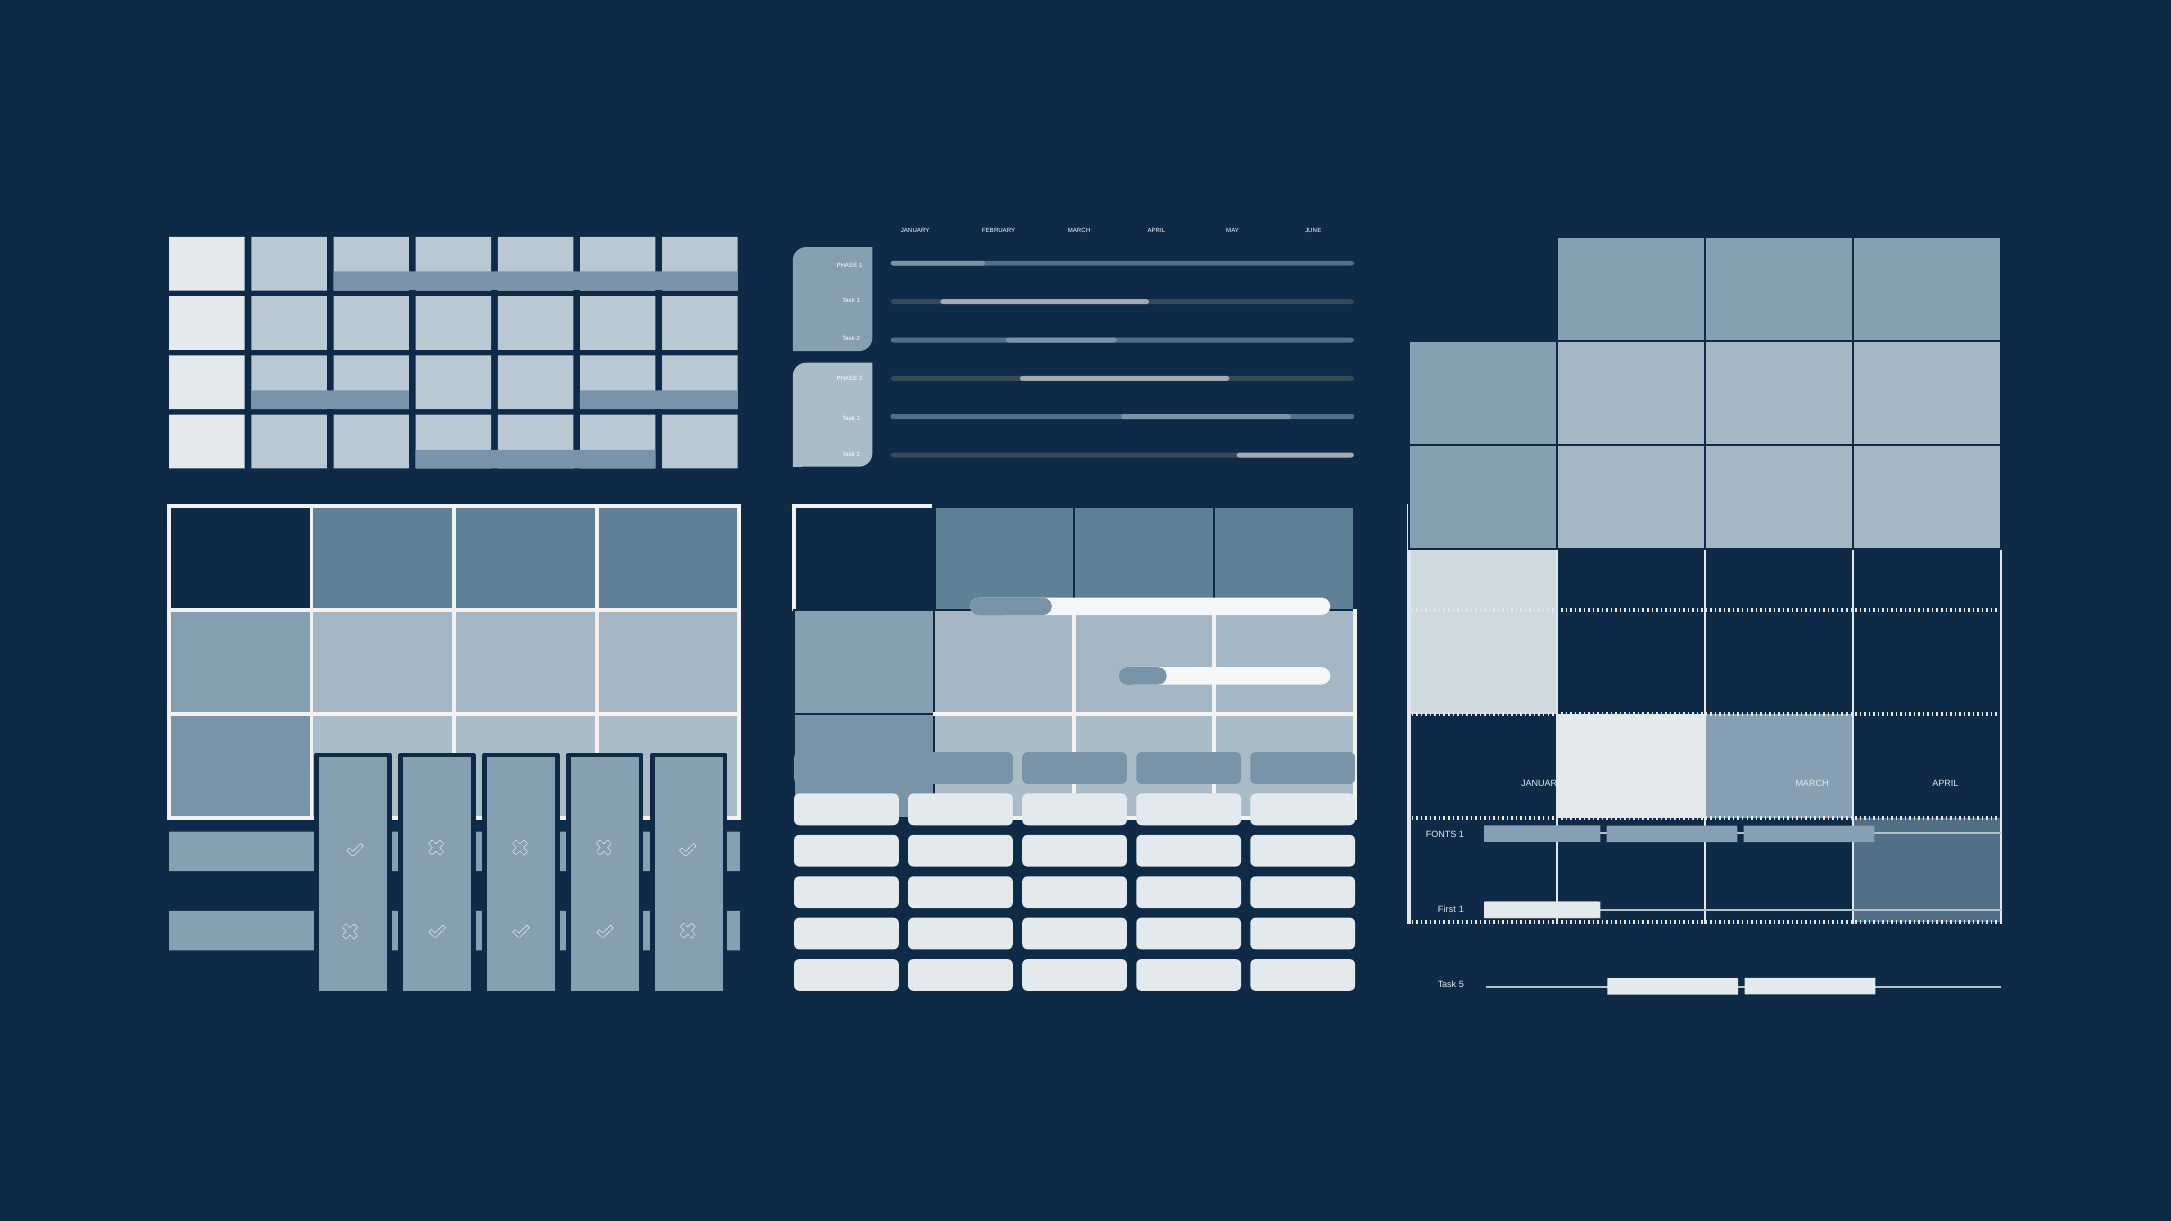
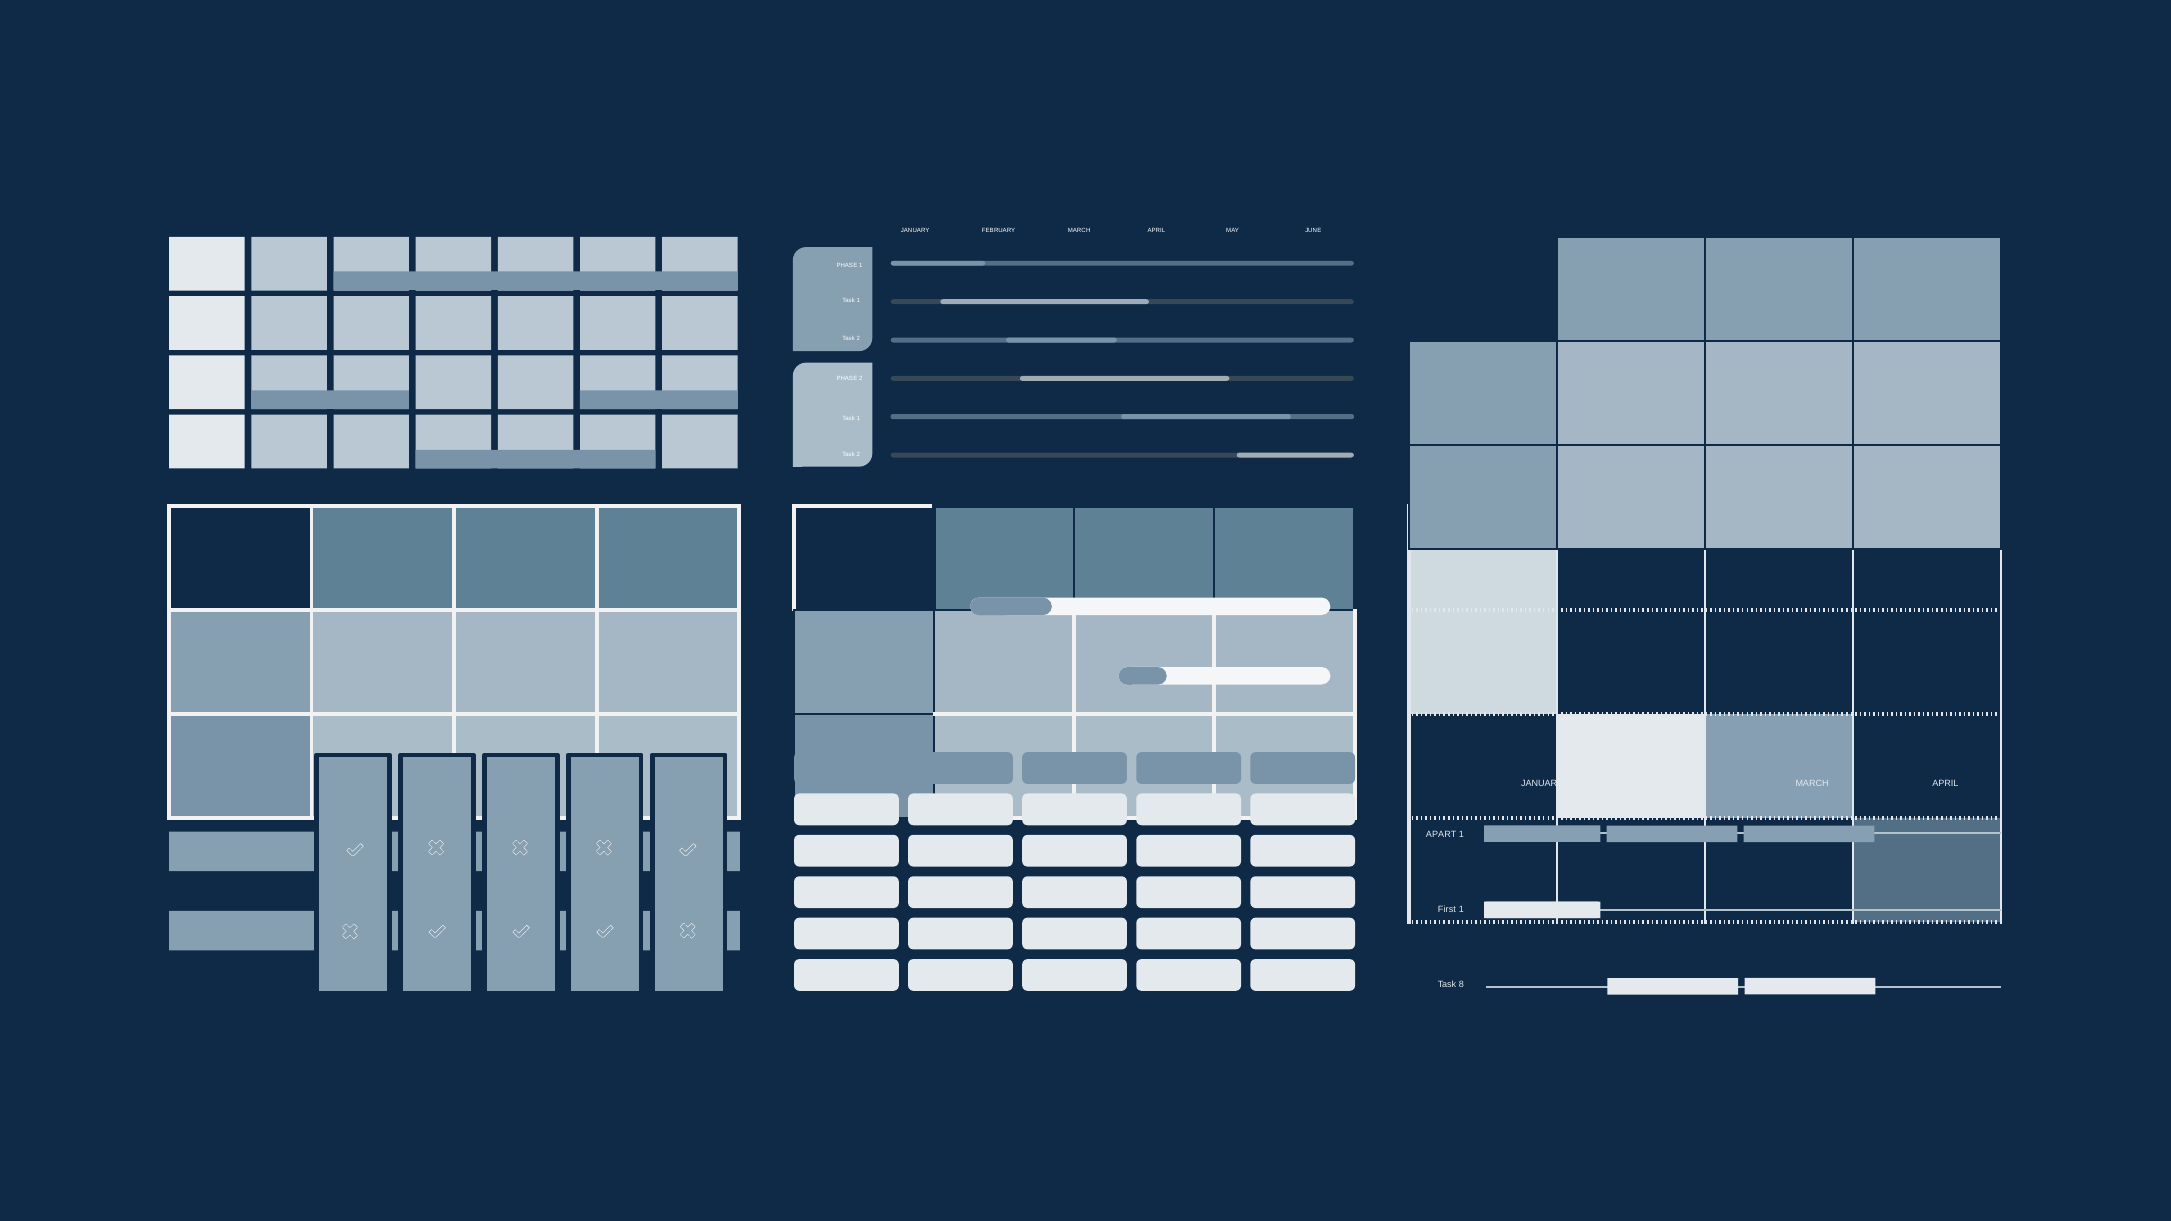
FONTS: FONTS -> APART
5: 5 -> 8
